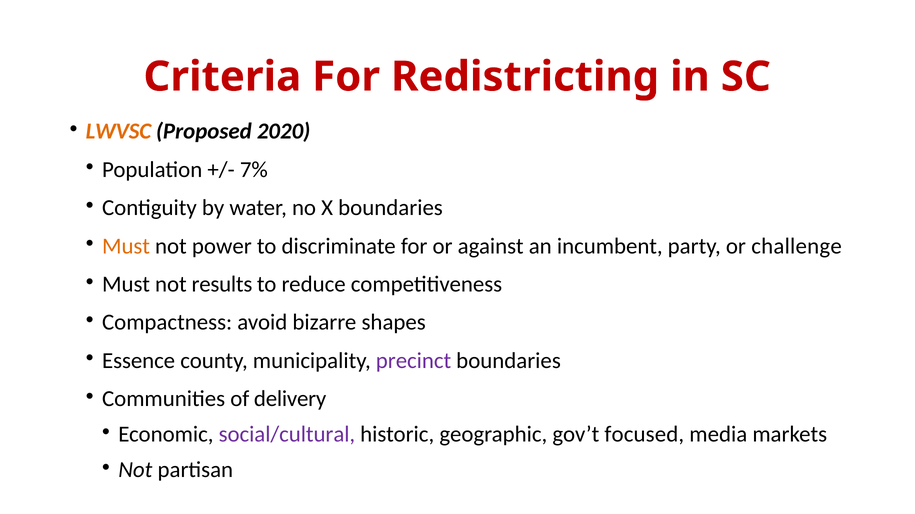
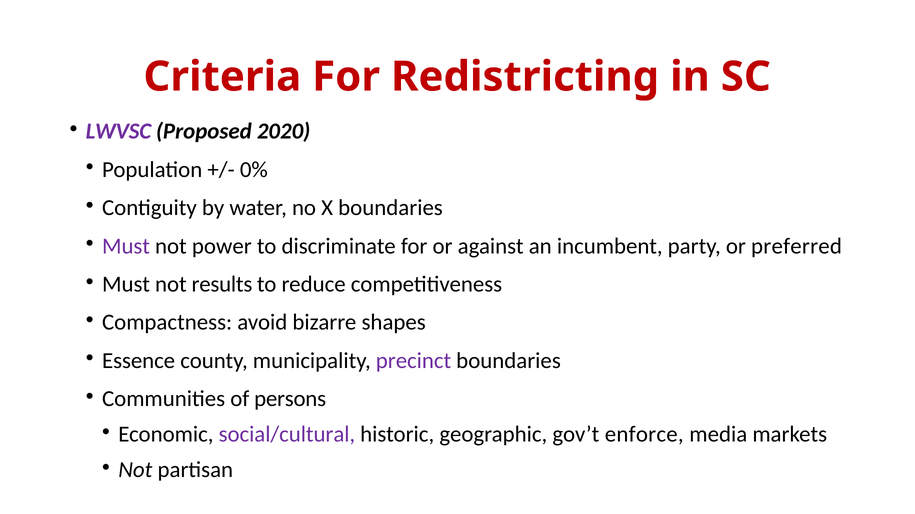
LWVSC colour: orange -> purple
7%: 7% -> 0%
Must at (126, 246) colour: orange -> purple
challenge: challenge -> preferred
delivery: delivery -> persons
focused: focused -> enforce
